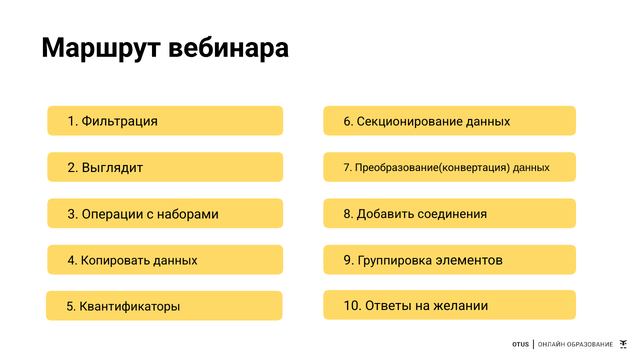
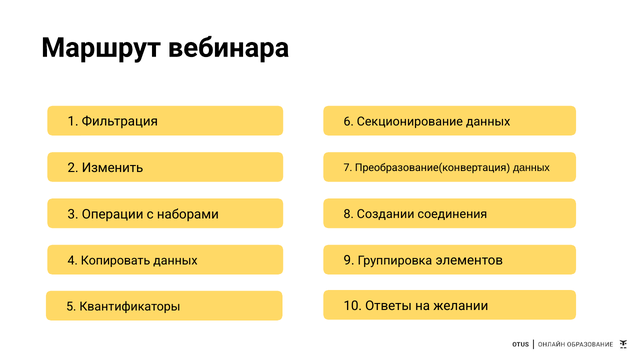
Выглядит: Выглядит -> Изменить
Добавить: Добавить -> Создании
